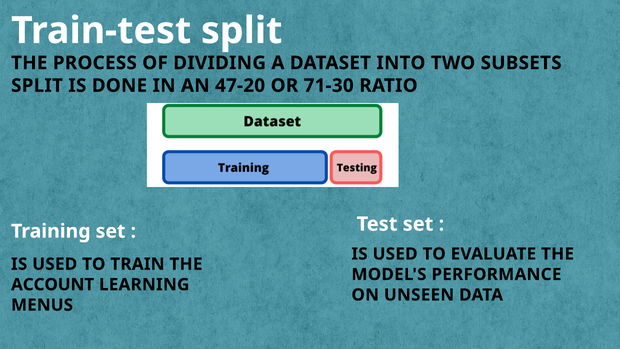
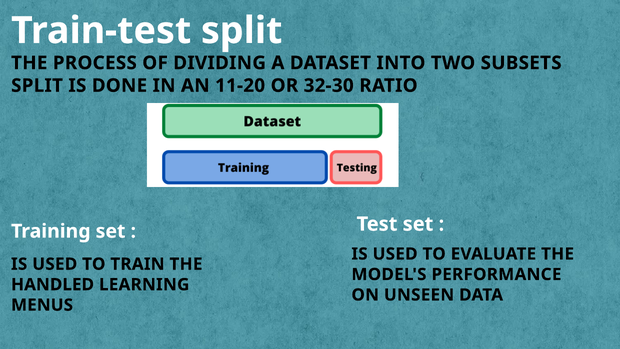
47-20: 47-20 -> 11-20
71-30: 71-30 -> 32-30
ACCOUNT: ACCOUNT -> HANDLED
